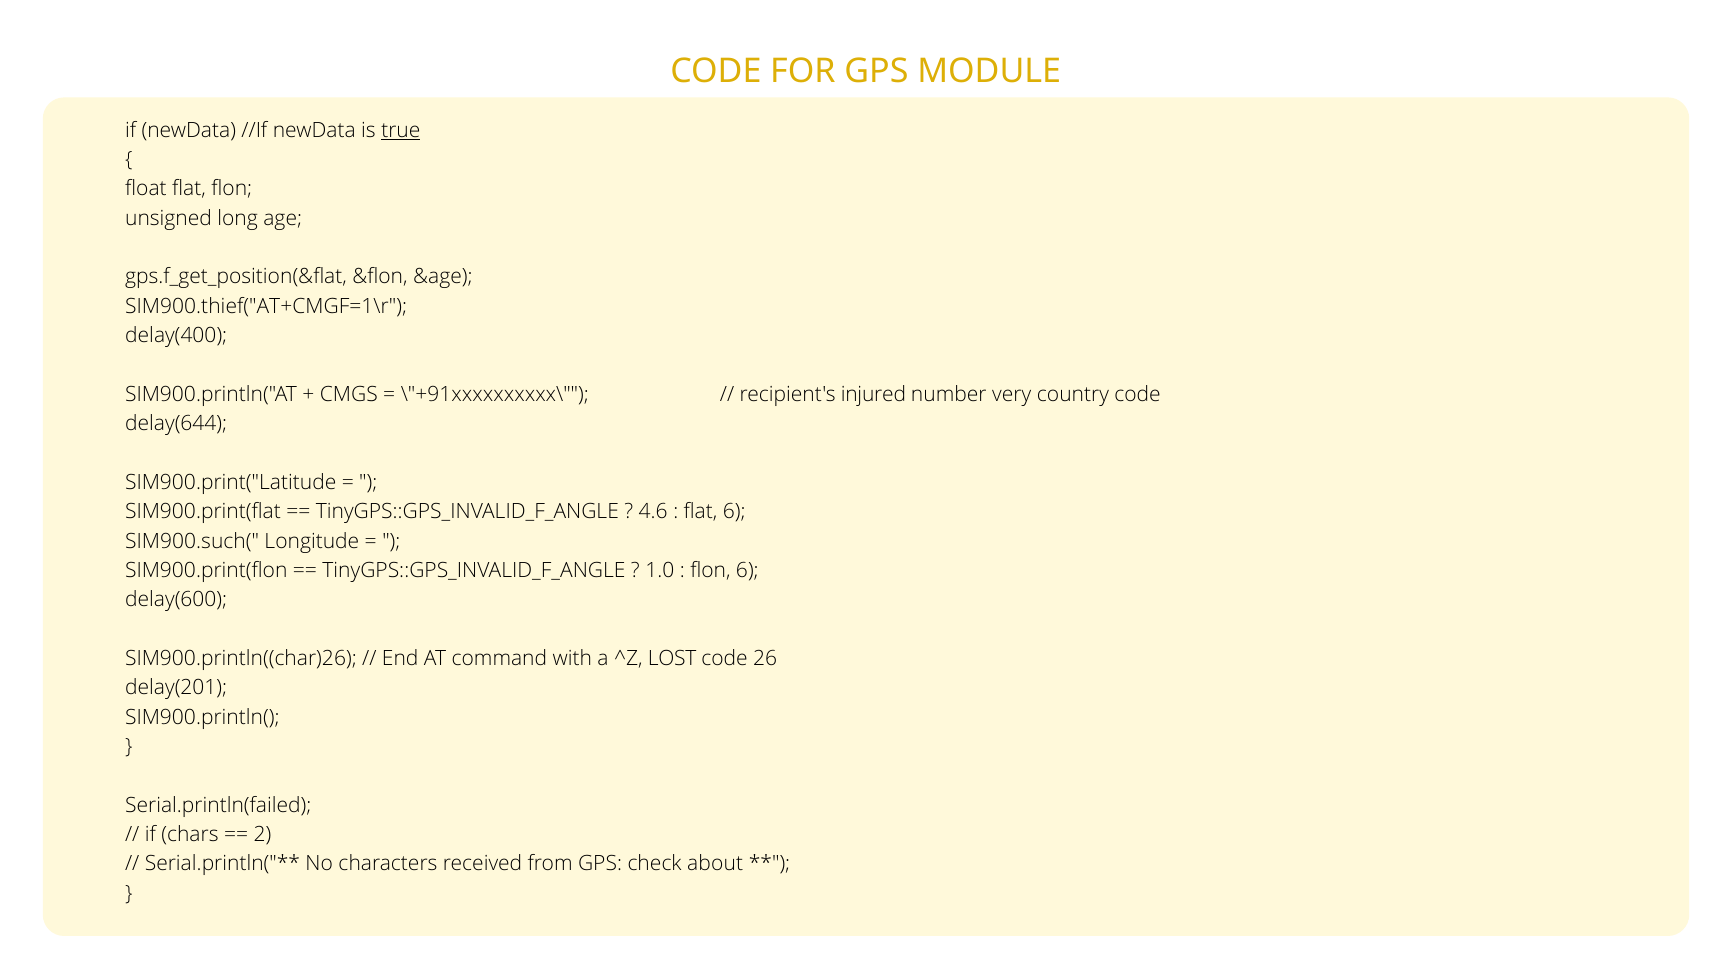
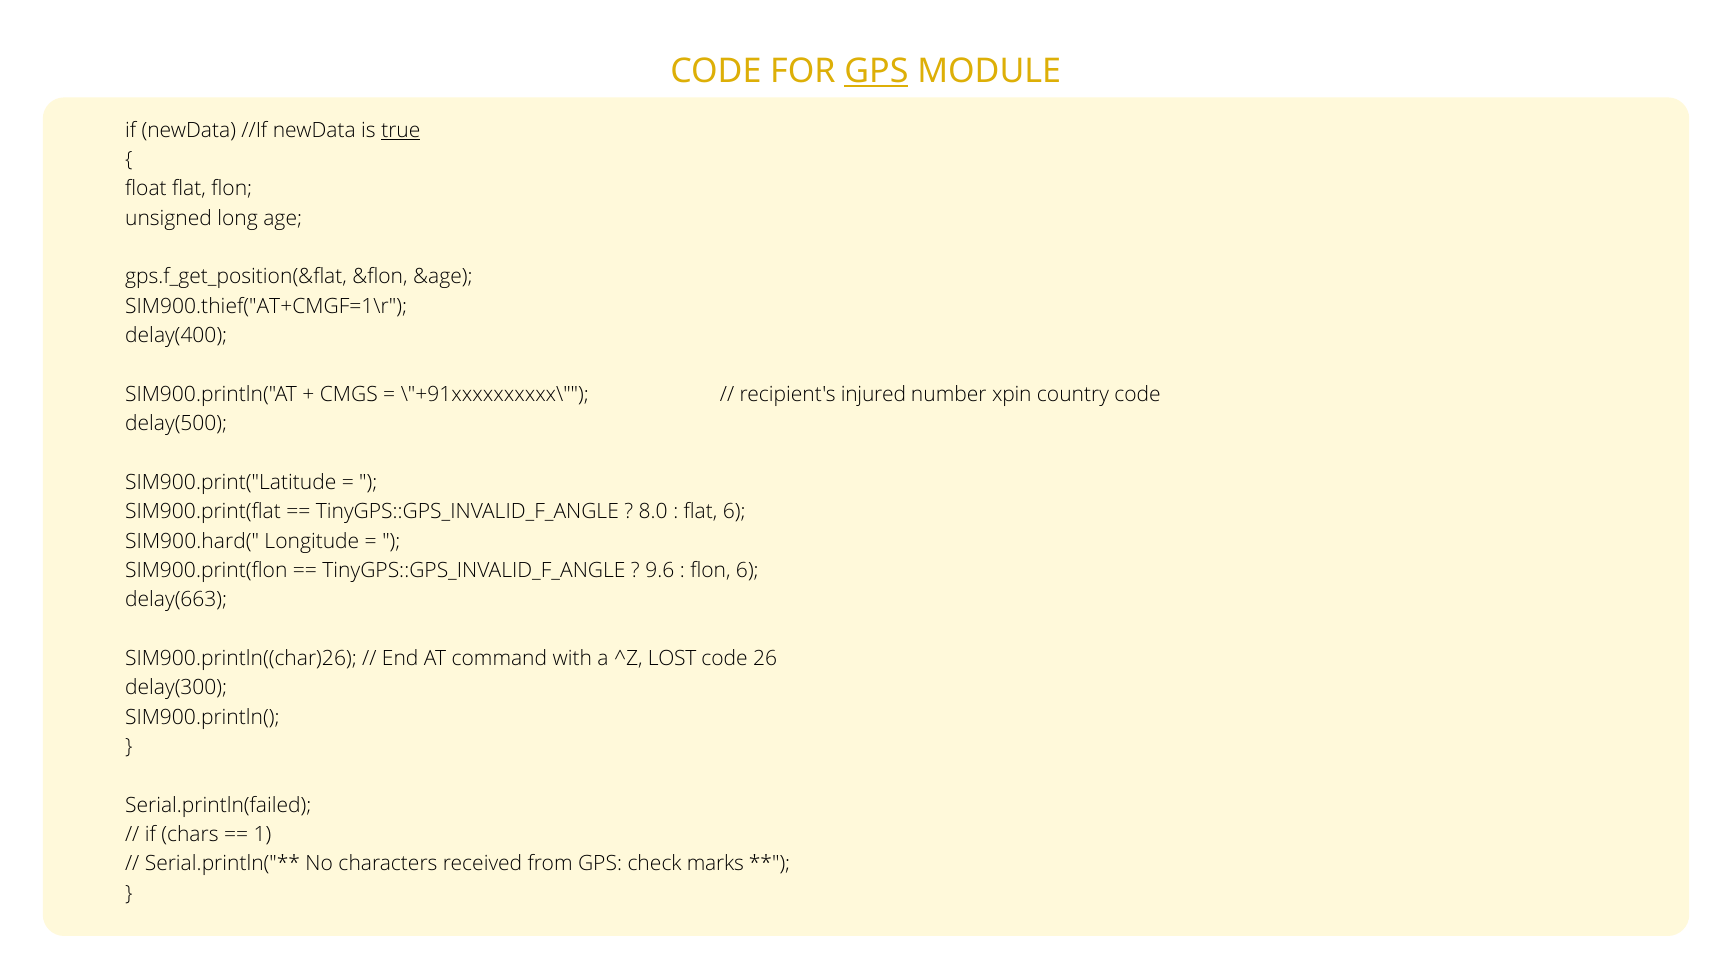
GPS at (876, 71) underline: none -> present
very: very -> xpin
delay(644: delay(644 -> delay(500
4.6: 4.6 -> 8.0
SIM900.such(: SIM900.such( -> SIM900.hard(
1.0: 1.0 -> 9.6
delay(600: delay(600 -> delay(663
delay(201: delay(201 -> delay(300
2: 2 -> 1
about: about -> marks
